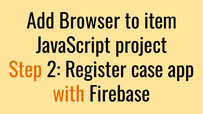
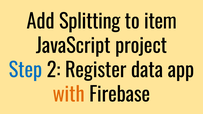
Browser: Browser -> Splitting
Step colour: orange -> blue
case: case -> data
